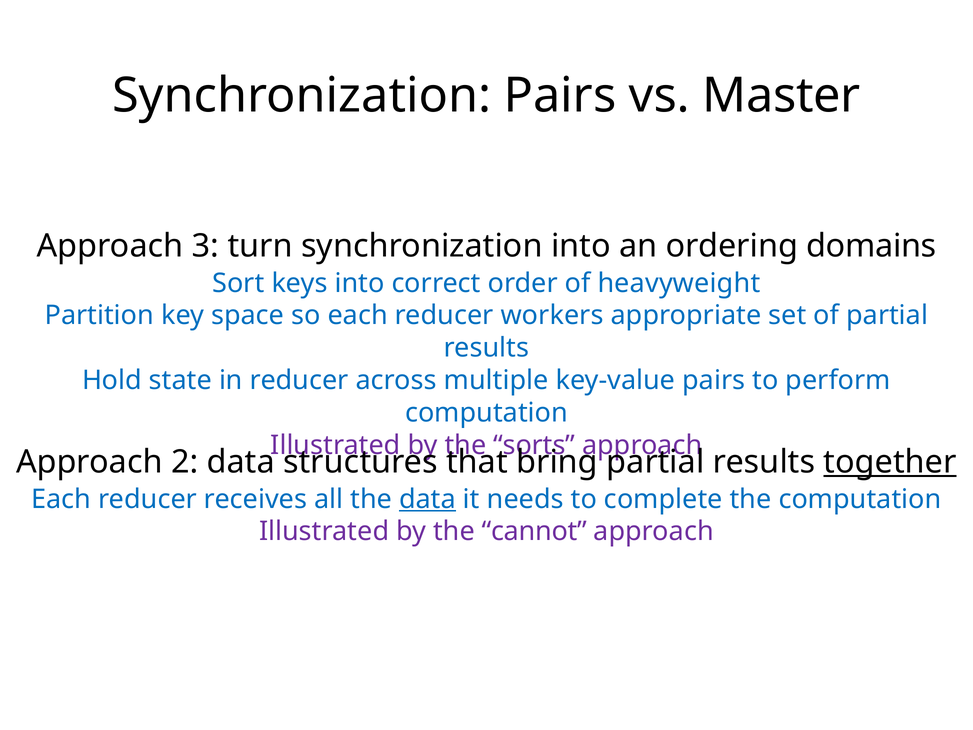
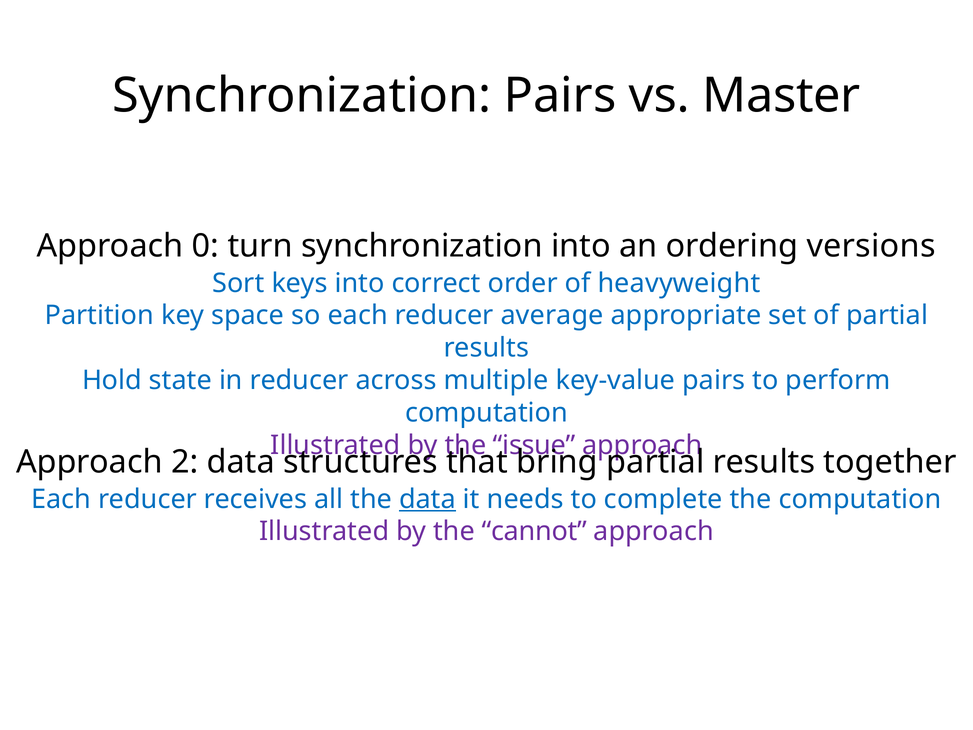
3: 3 -> 0
domains: domains -> versions
workers: workers -> average
sorts: sorts -> issue
together underline: present -> none
